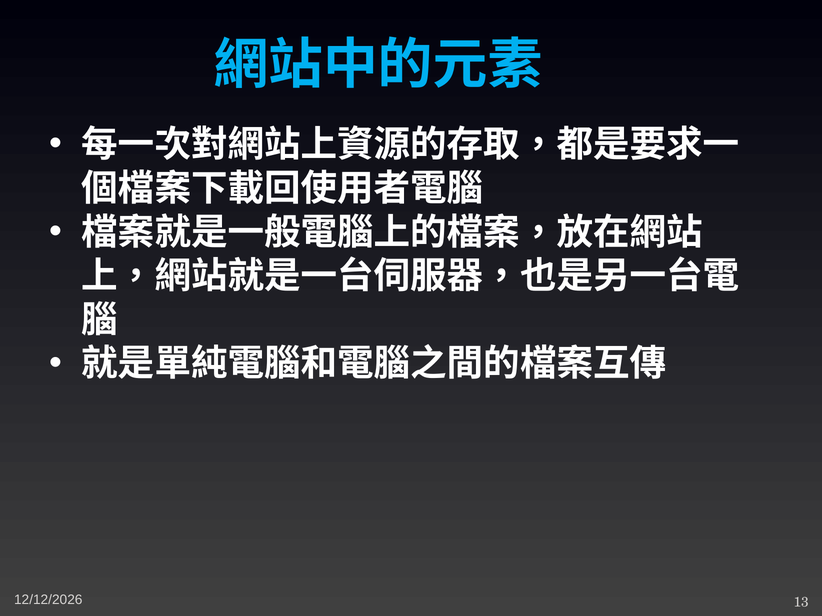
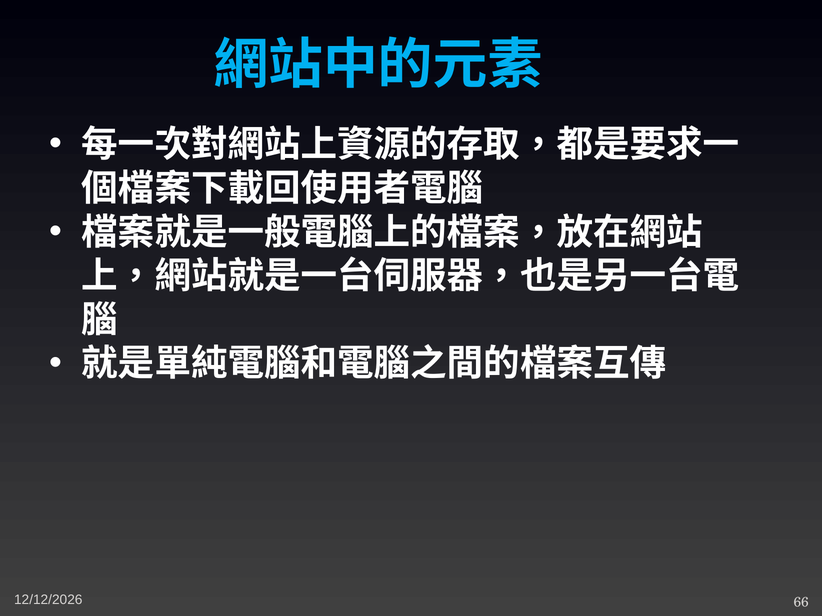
13: 13 -> 66
